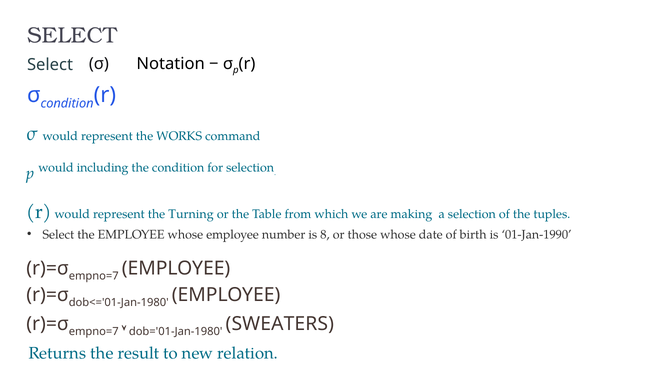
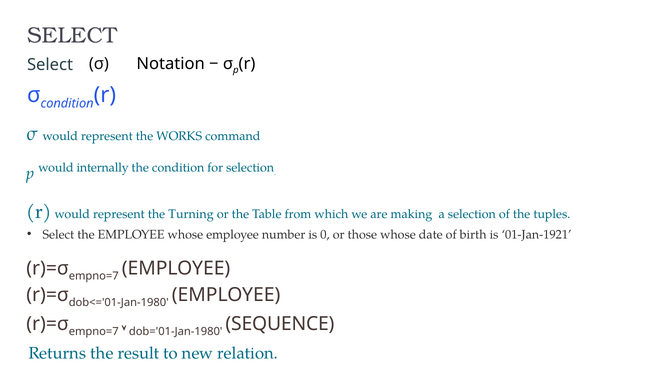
including: including -> internally
8: 8 -> 0
01-Jan-1990: 01-Jan-1990 -> 01-Jan-1921
SWEATERS: SWEATERS -> SEQUENCE
